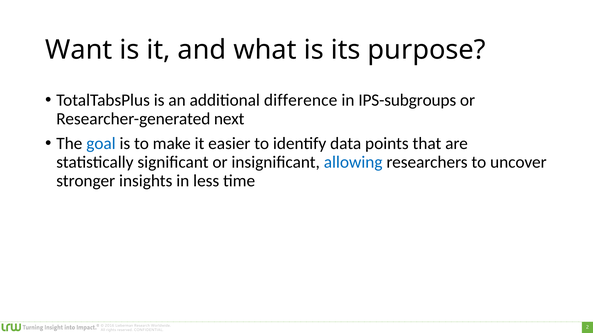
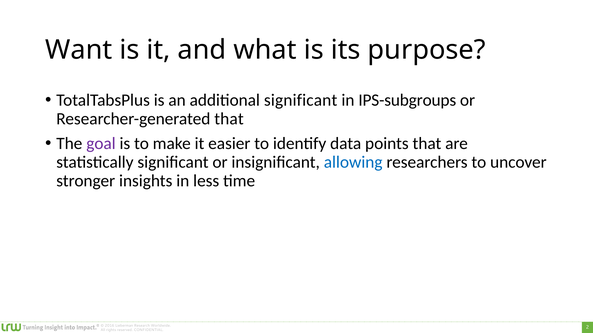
additional difference: difference -> significant
Researcher-generated next: next -> that
goal colour: blue -> purple
